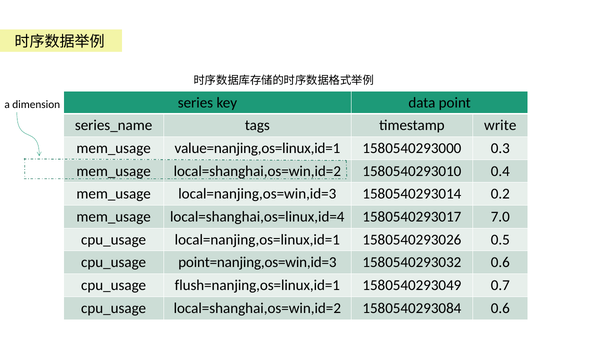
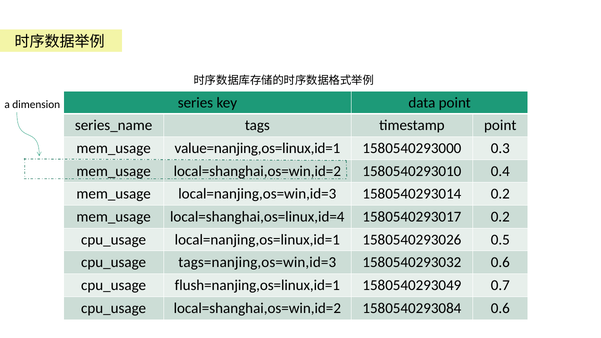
timestamp write: write -> point
1580540293017 7.0: 7.0 -> 0.2
point=nanjing,os=win,id=3: point=nanjing,os=win,id=3 -> tags=nanjing,os=win,id=3
